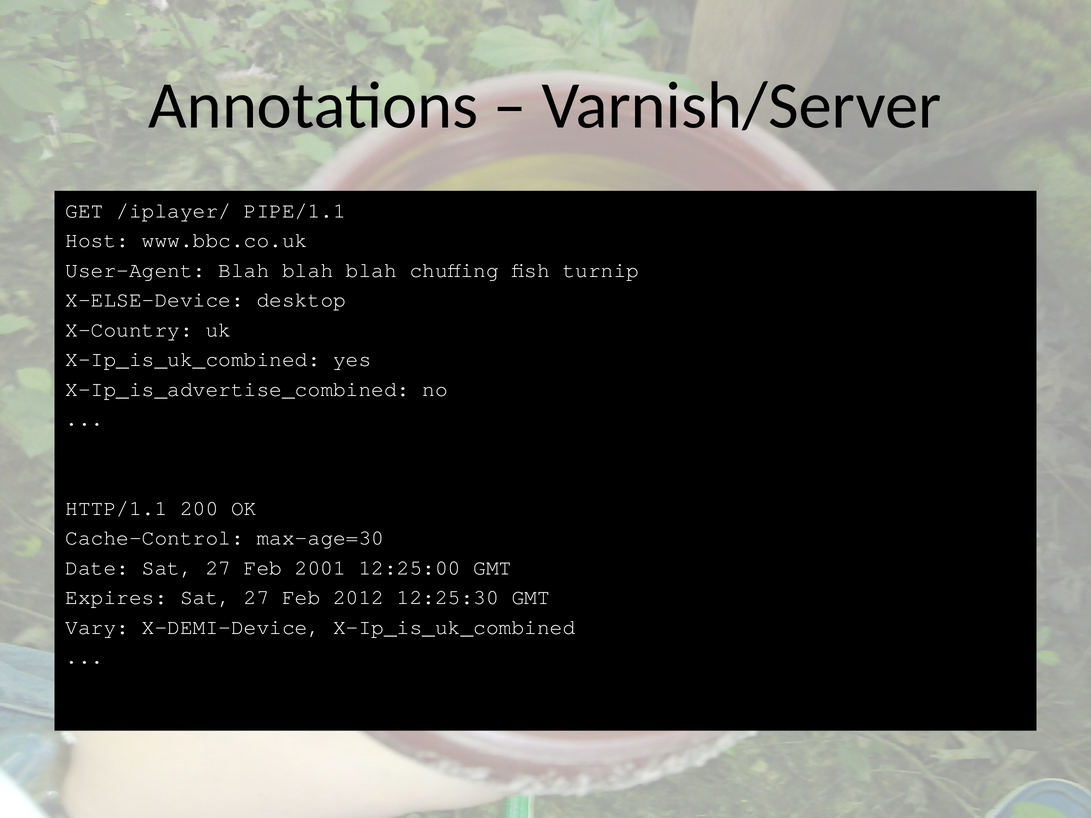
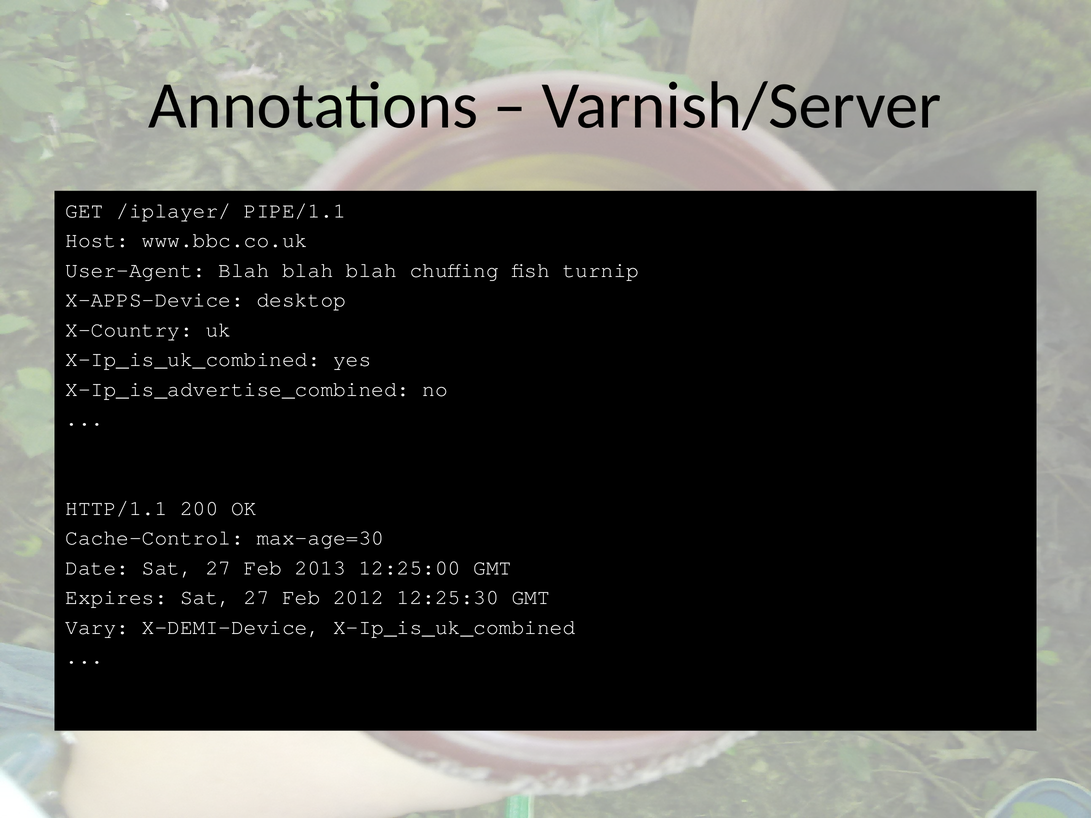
X-ELSE-Device: X-ELSE-Device -> X-APPS-Device
2001: 2001 -> 2013
